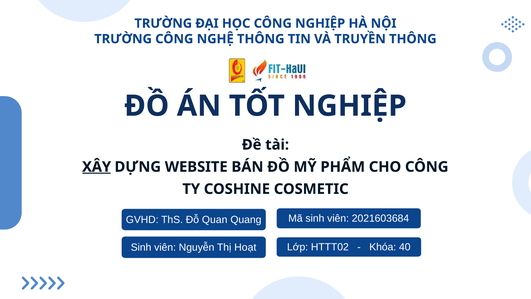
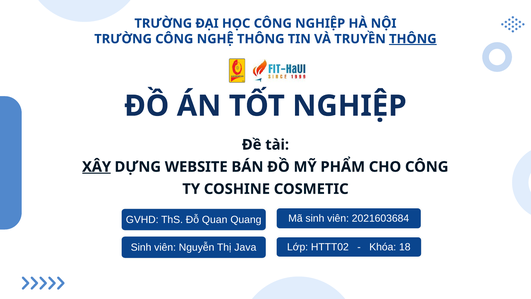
THÔNG at (413, 39) underline: none -> present
40: 40 -> 18
Hoạt: Hoạt -> Java
